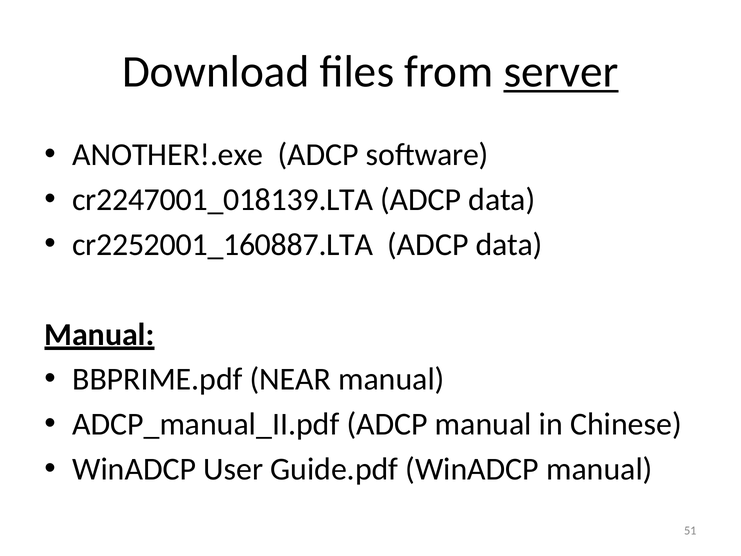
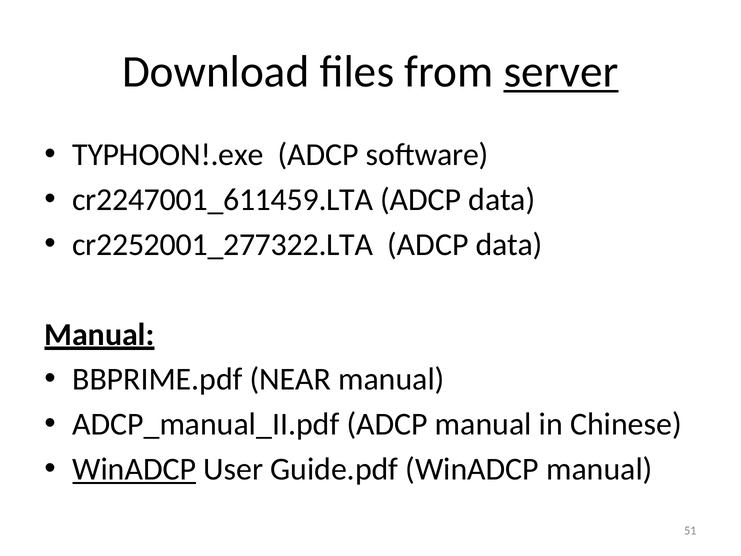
ANOTHER!.exe: ANOTHER!.exe -> TYPHOON!.exe
cr2247001_018139.LTA: cr2247001_018139.LTA -> cr2247001_611459.LTA
cr2252001_160887.LTA: cr2252001_160887.LTA -> cr2252001_277322.LTA
WinADCP at (134, 469) underline: none -> present
